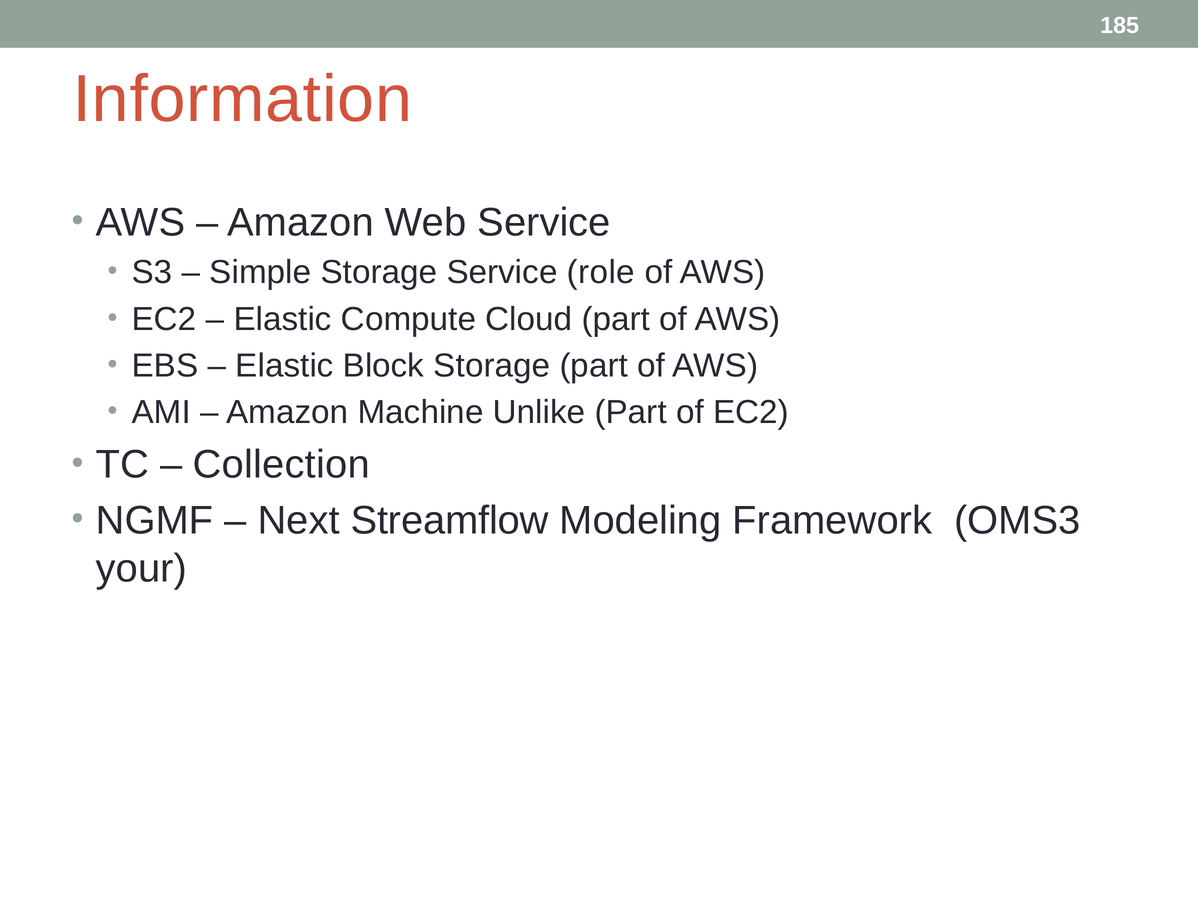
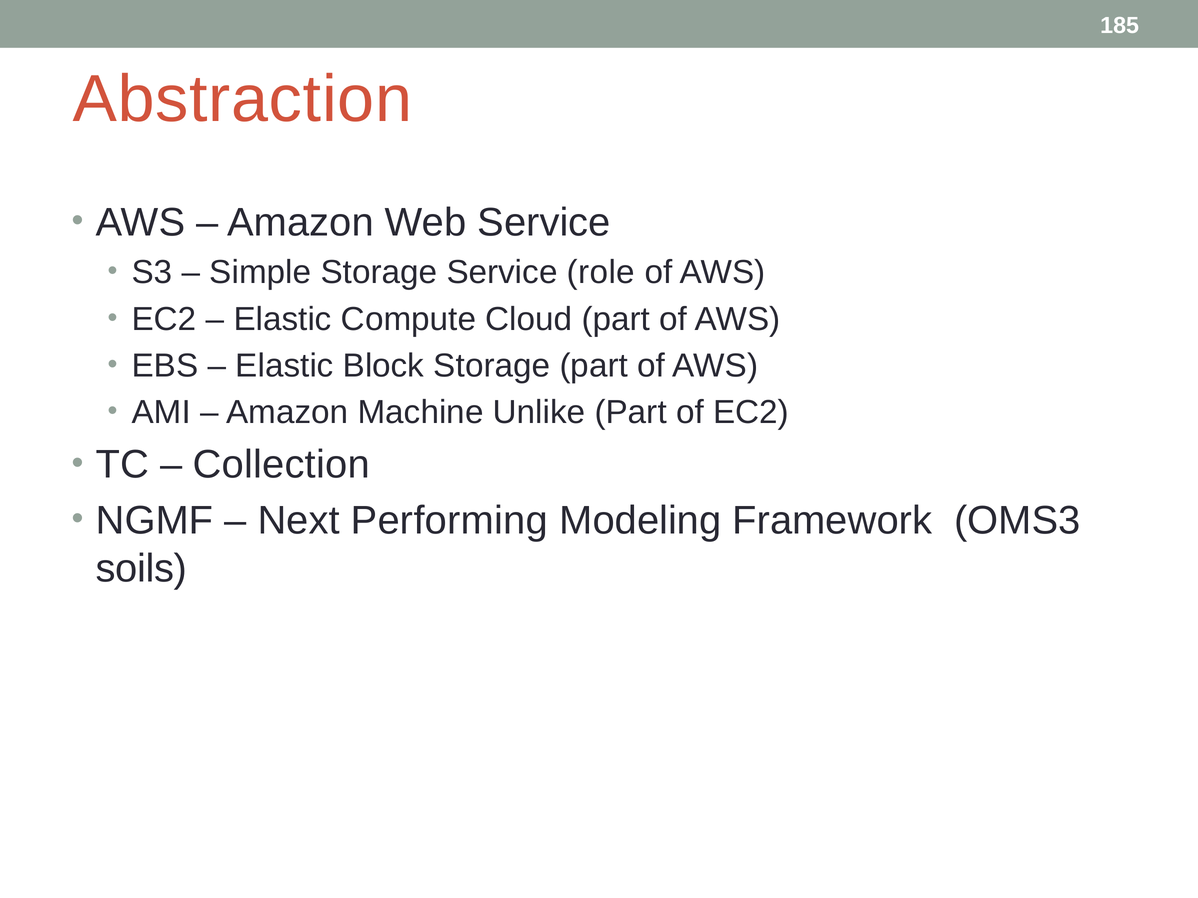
Information: Information -> Abstraction
Streamflow: Streamflow -> Performing
your: your -> soils
